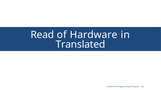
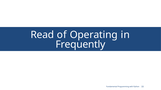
Hardware: Hardware -> Operating
Translated: Translated -> Frequently
